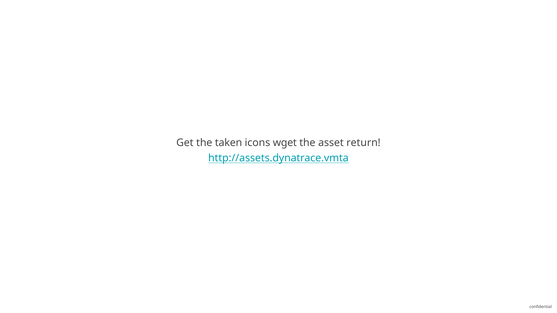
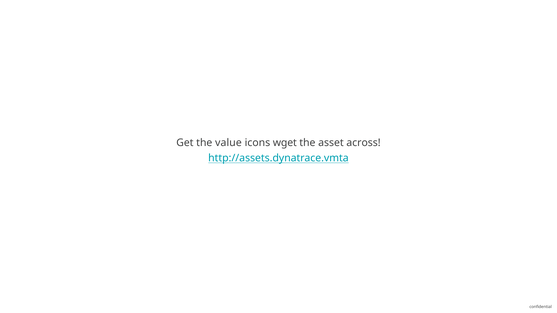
taken: taken -> value
return: return -> across
